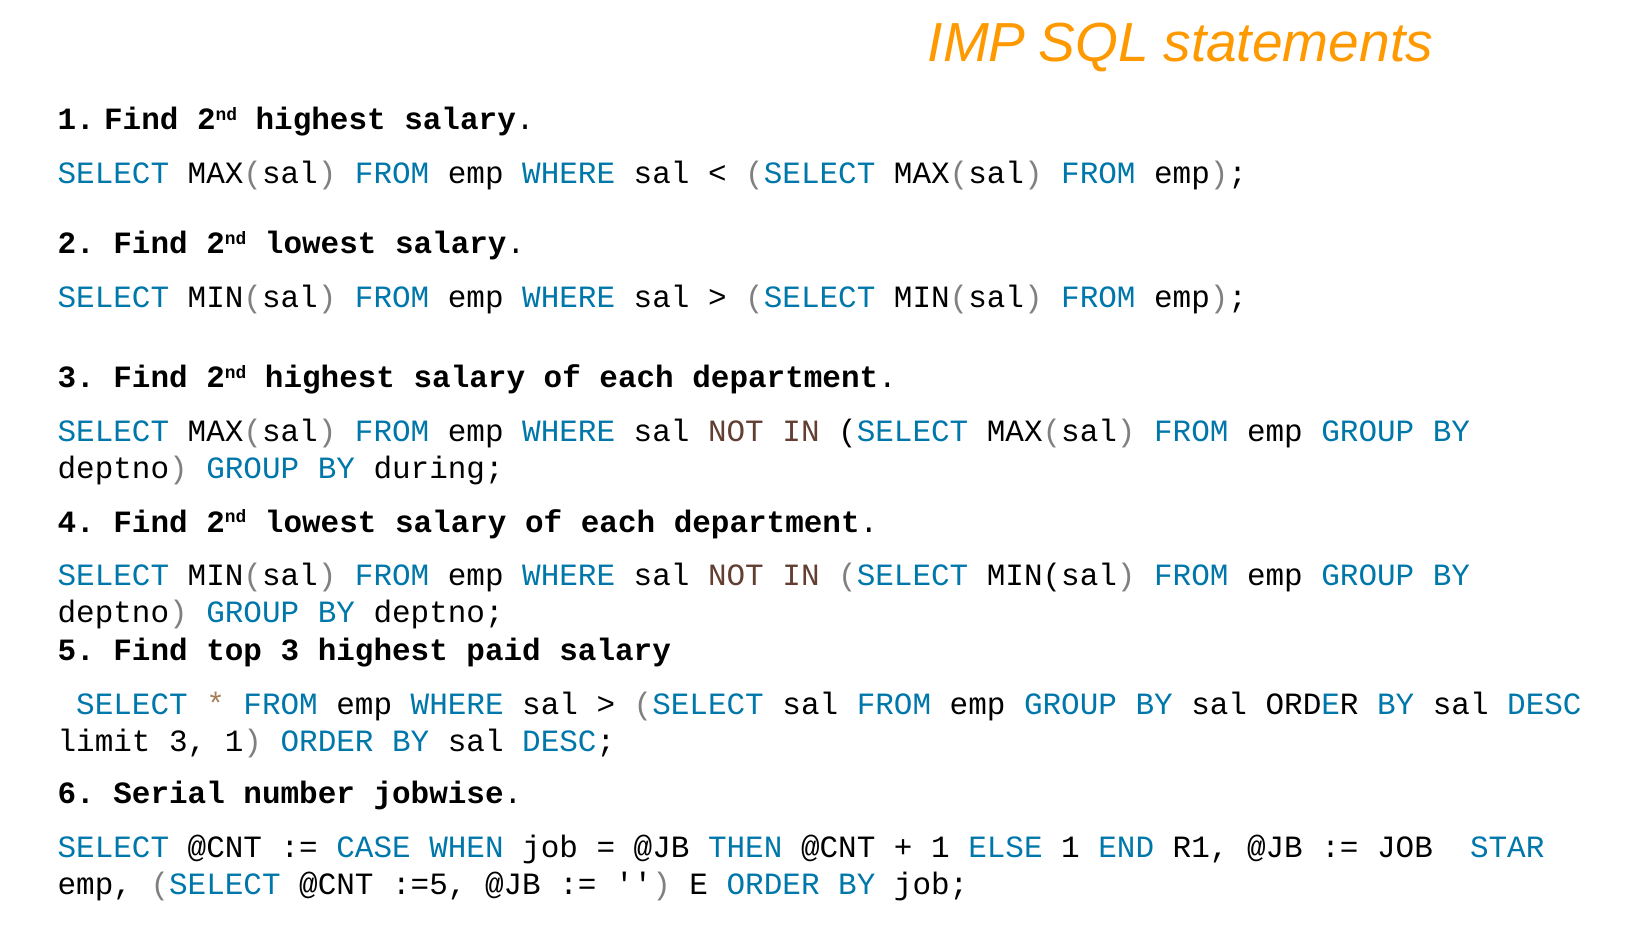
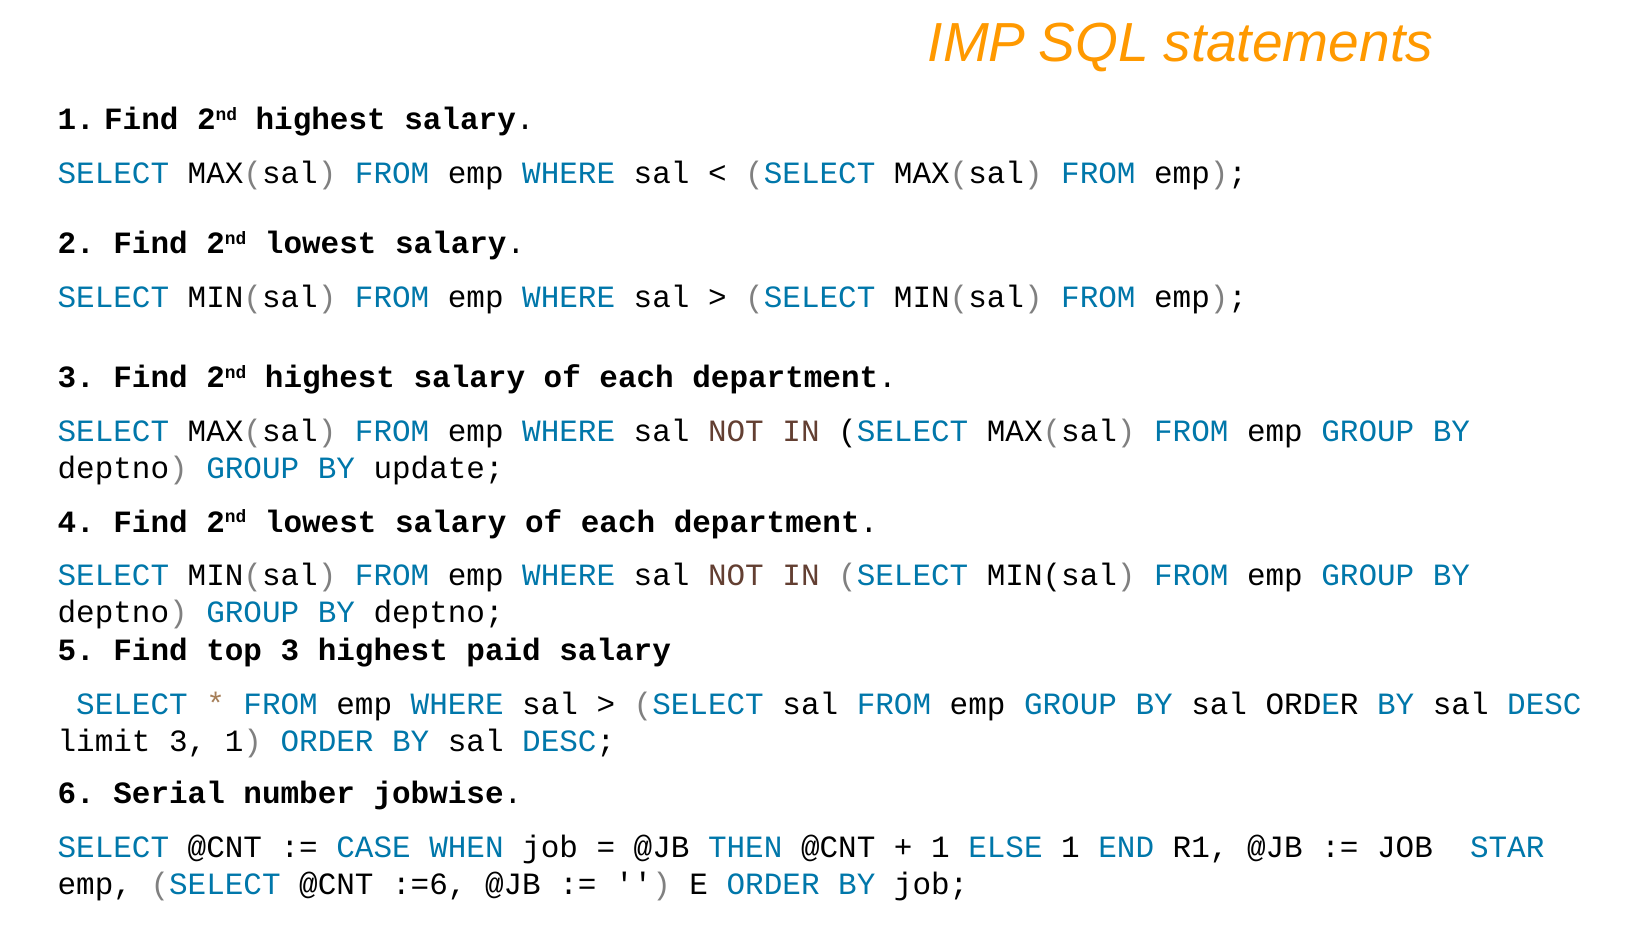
during: during -> update
:=5: :=5 -> :=6
